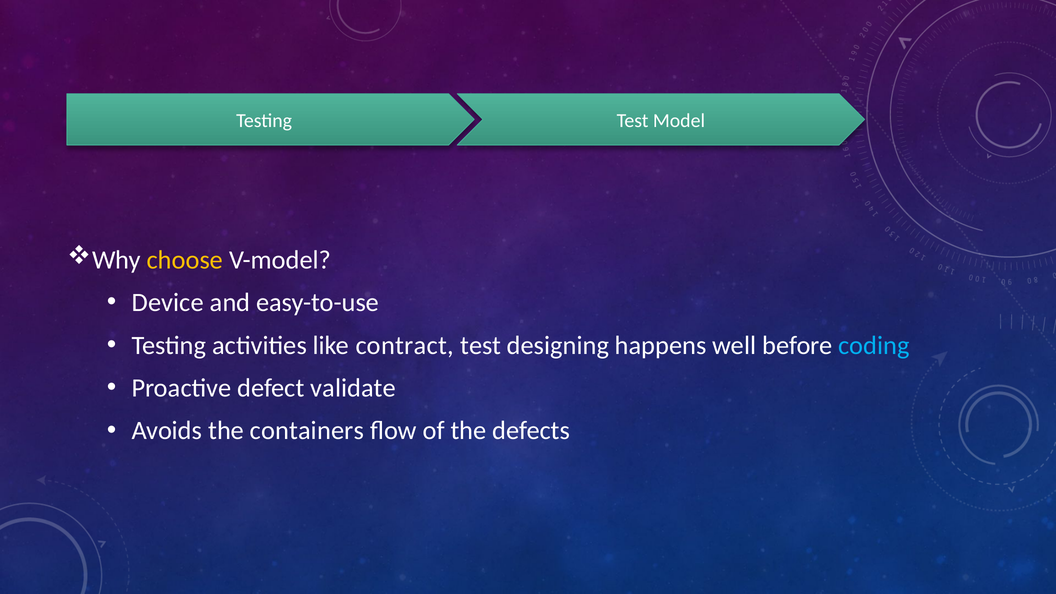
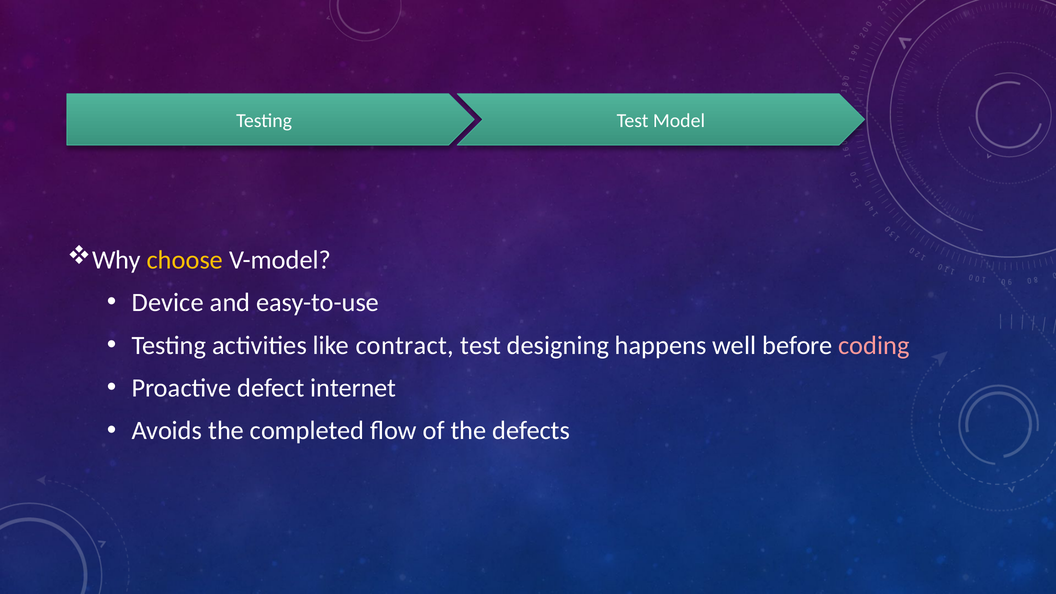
coding colour: light blue -> pink
validate: validate -> internet
containers: containers -> completed
